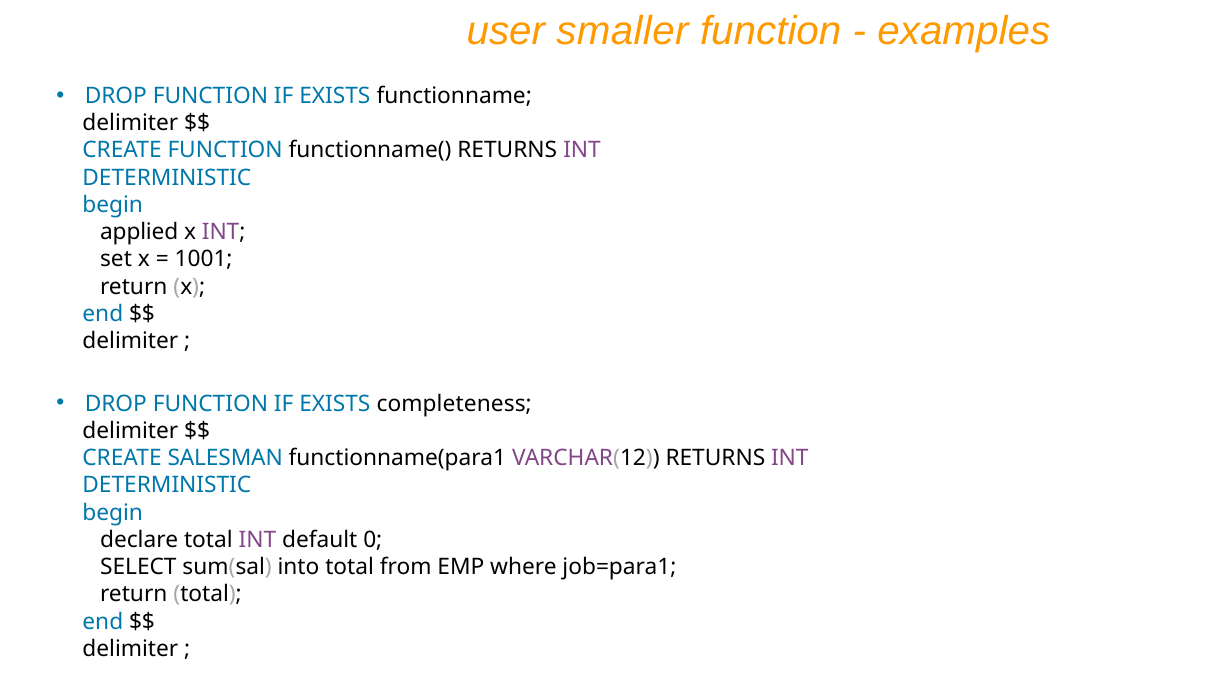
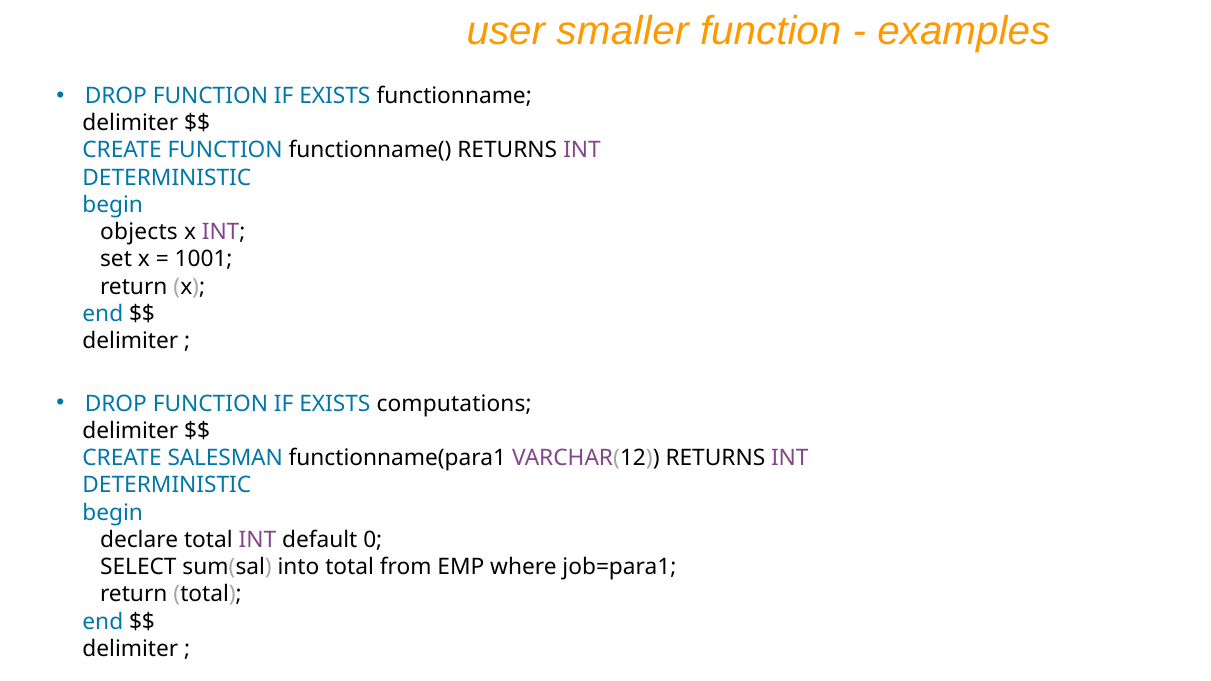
applied: applied -> objects
completeness: completeness -> computations
